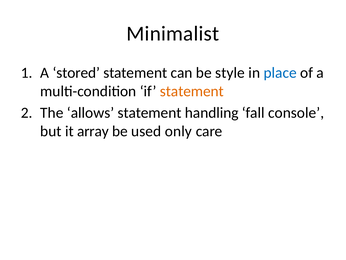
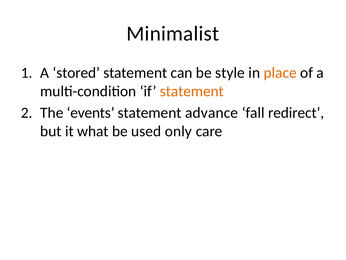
place colour: blue -> orange
allows: allows -> events
handling: handling -> advance
console: console -> redirect
array: array -> what
